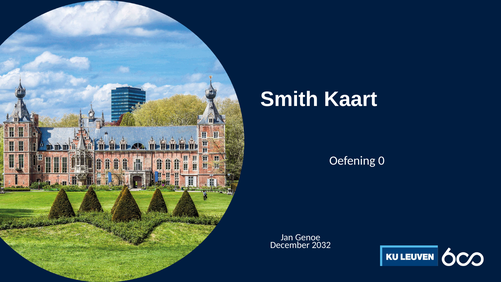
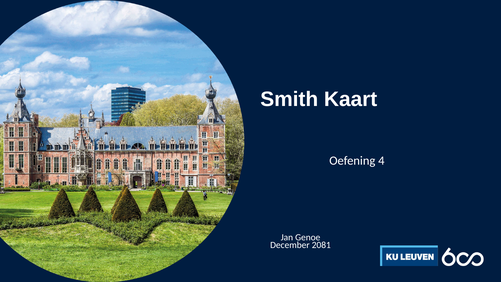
0: 0 -> 4
2032: 2032 -> 2081
